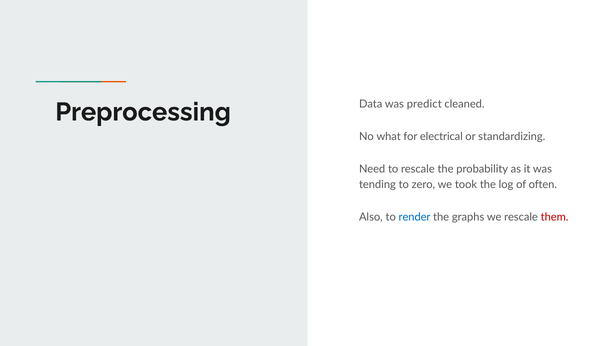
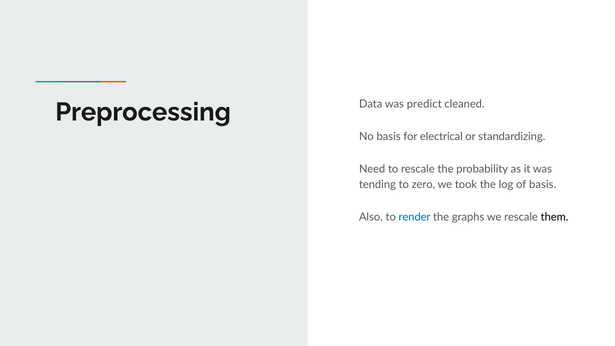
No what: what -> basis
of often: often -> basis
them colour: red -> black
